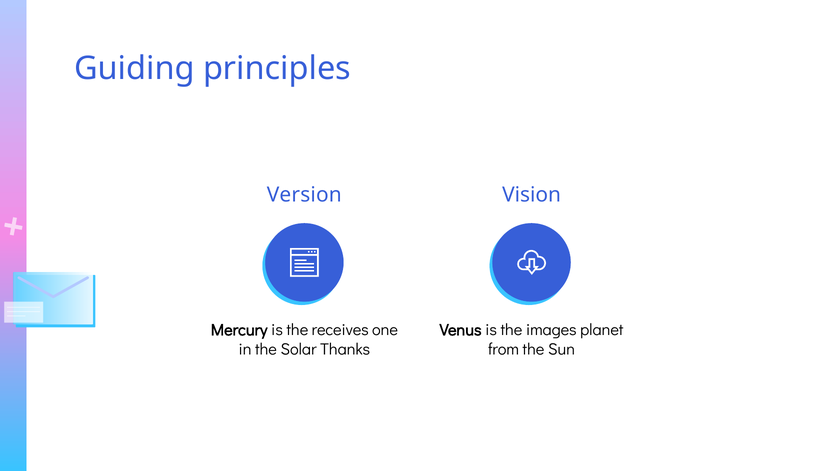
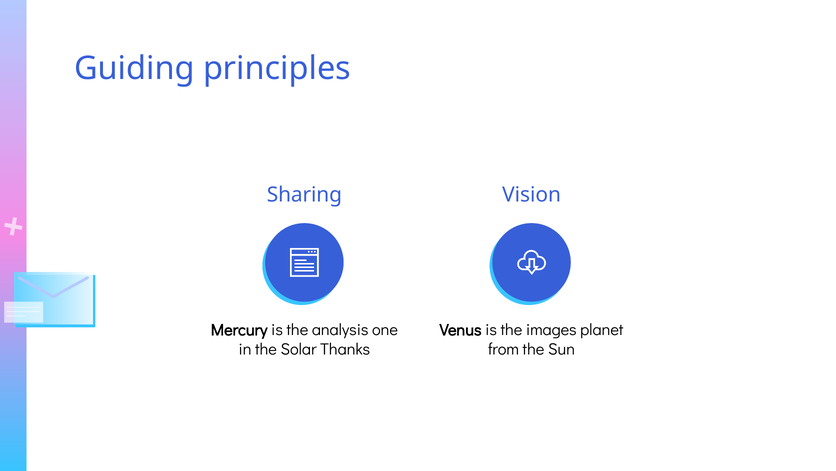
Version: Version -> Sharing
receives: receives -> analysis
